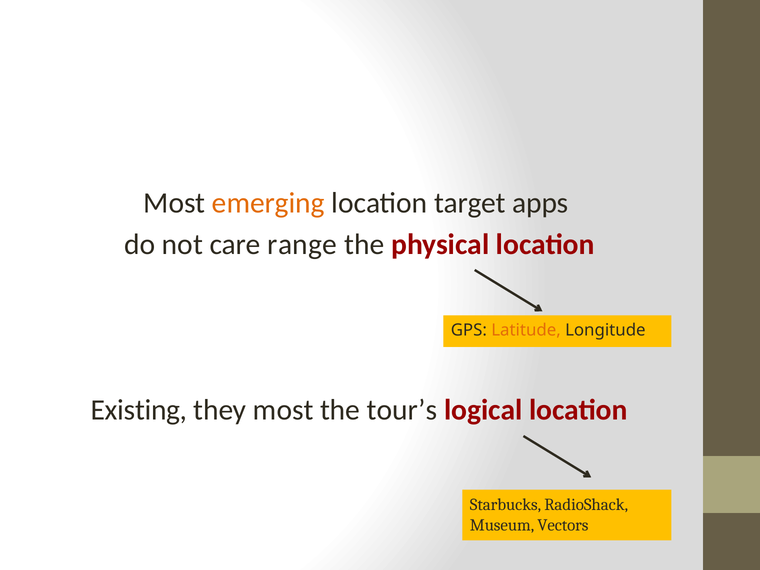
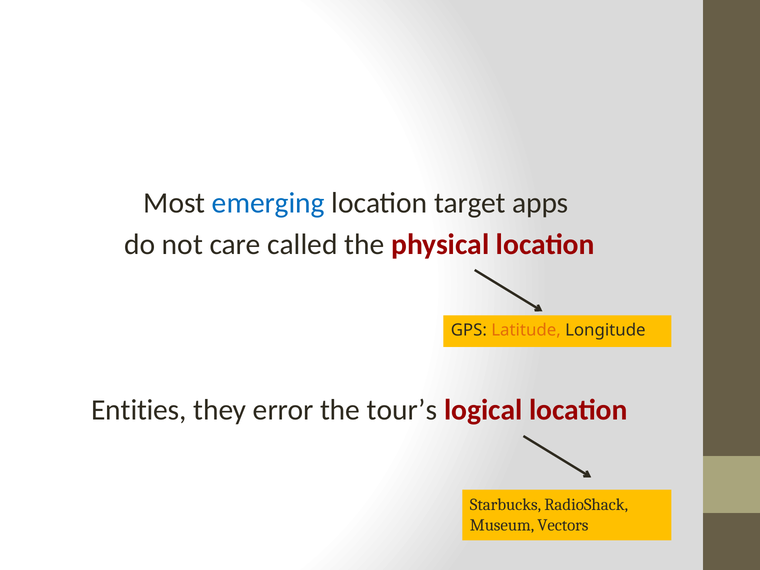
emerging colour: orange -> blue
range: range -> called
Existing: Existing -> Entities
they most: most -> error
